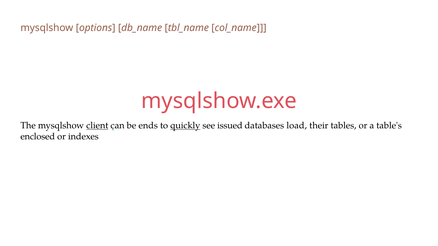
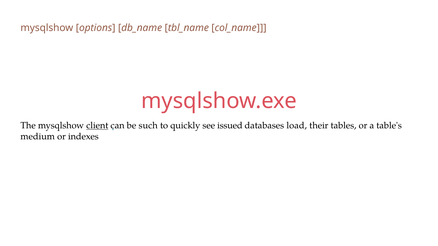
ends: ends -> such
quickly underline: present -> none
enclosed: enclosed -> medium
